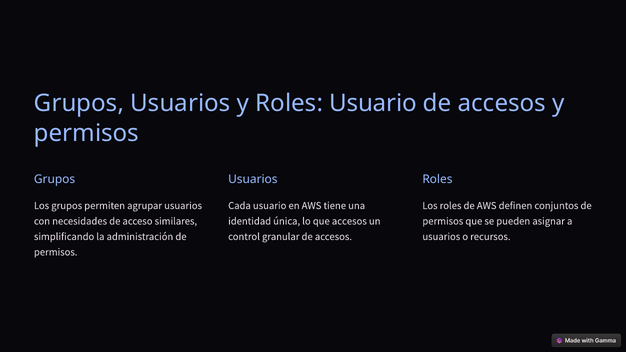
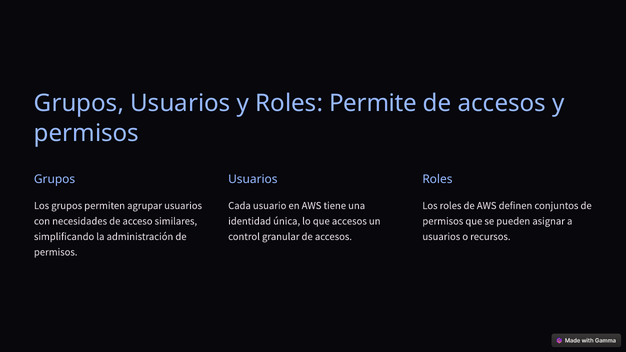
Roles Usuario: Usuario -> Permite
